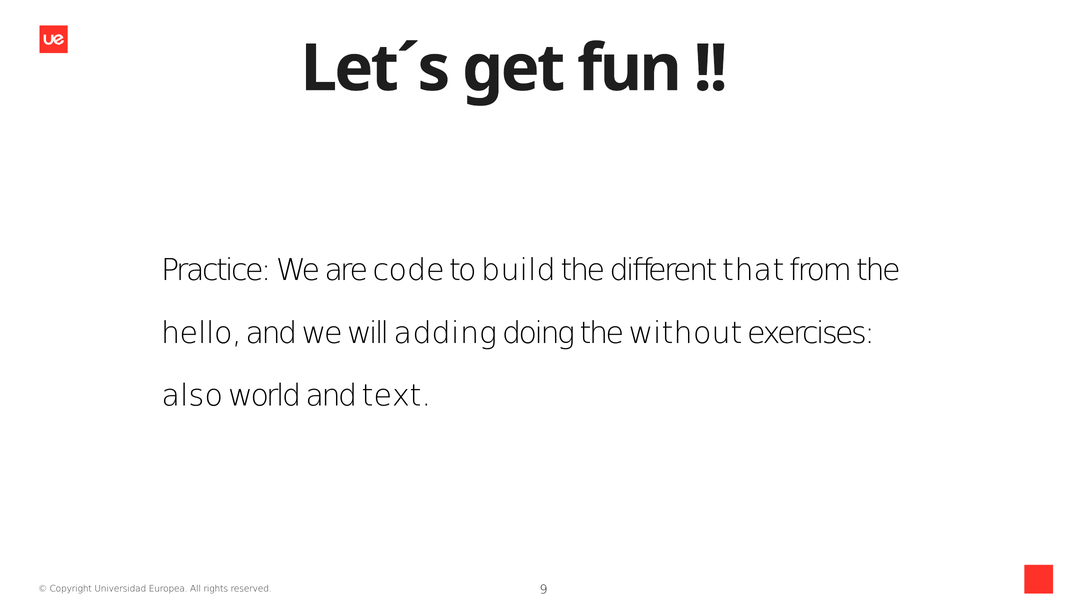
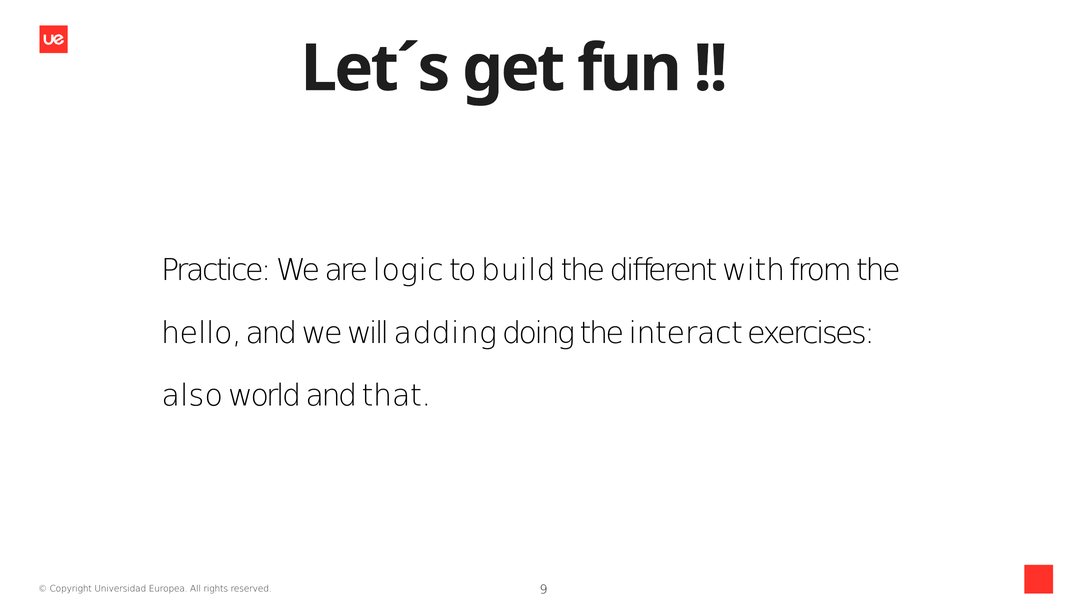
code: code -> logic
that: that -> with
without: without -> interact
text: text -> that
